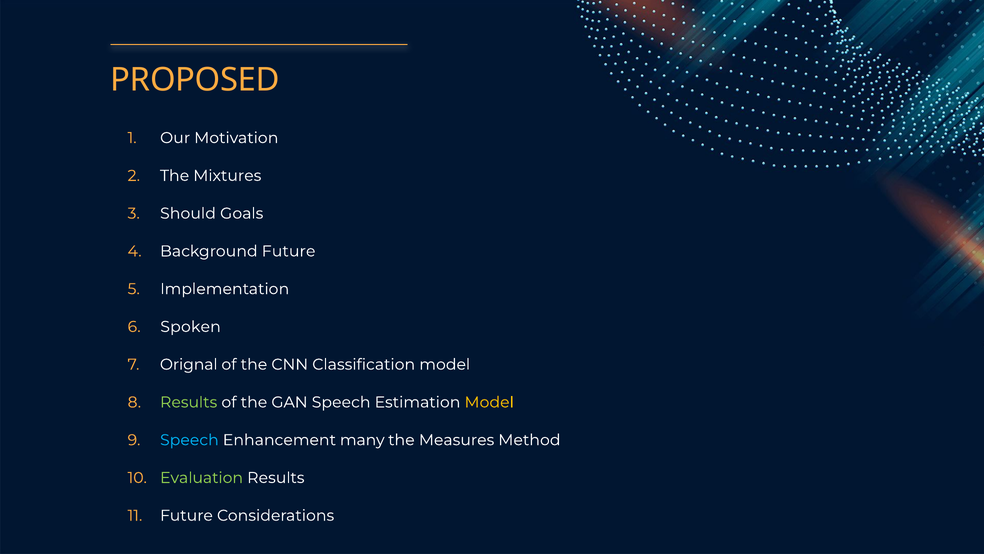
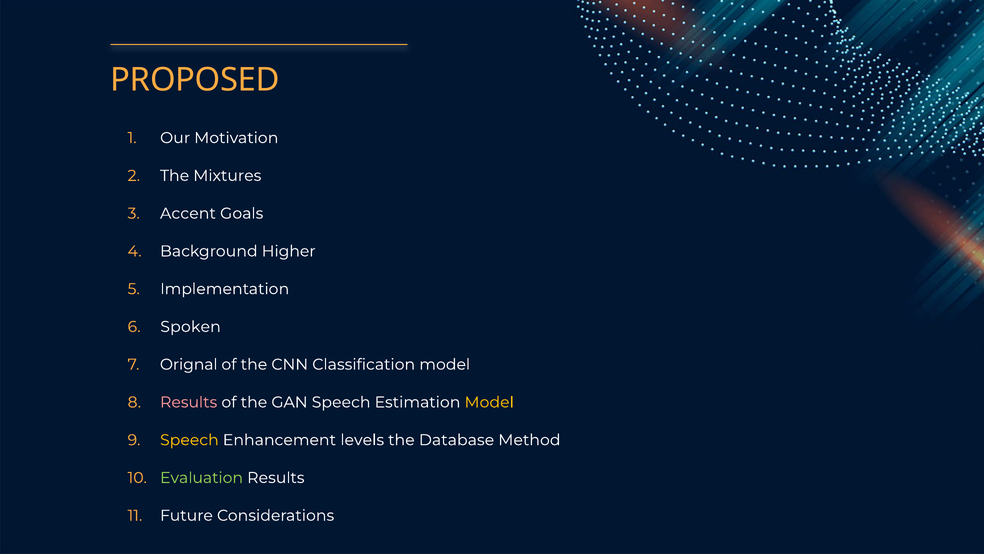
Should: Should -> Accent
Background Future: Future -> Higher
Results at (189, 402) colour: light green -> pink
Speech at (189, 440) colour: light blue -> yellow
many: many -> levels
Measures: Measures -> Database
